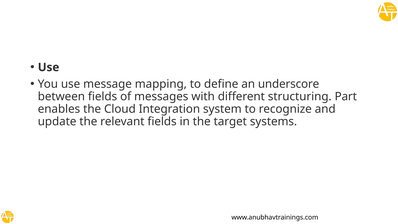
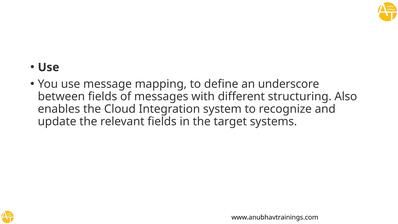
Part: Part -> Also
